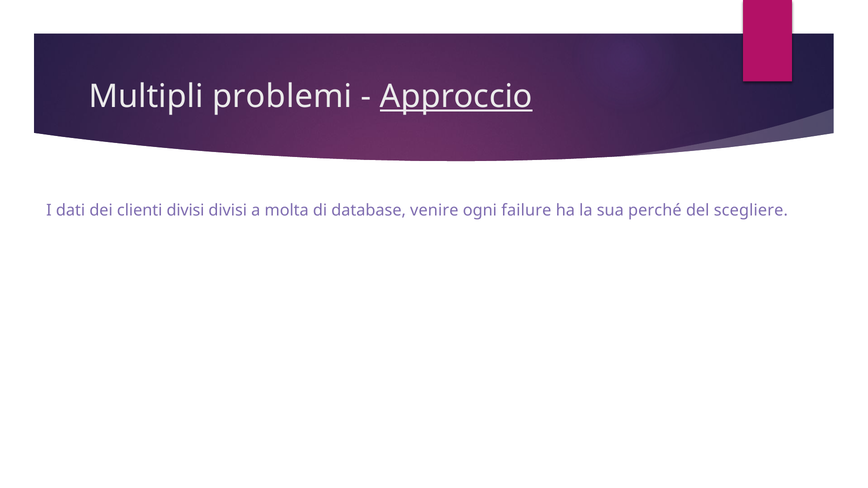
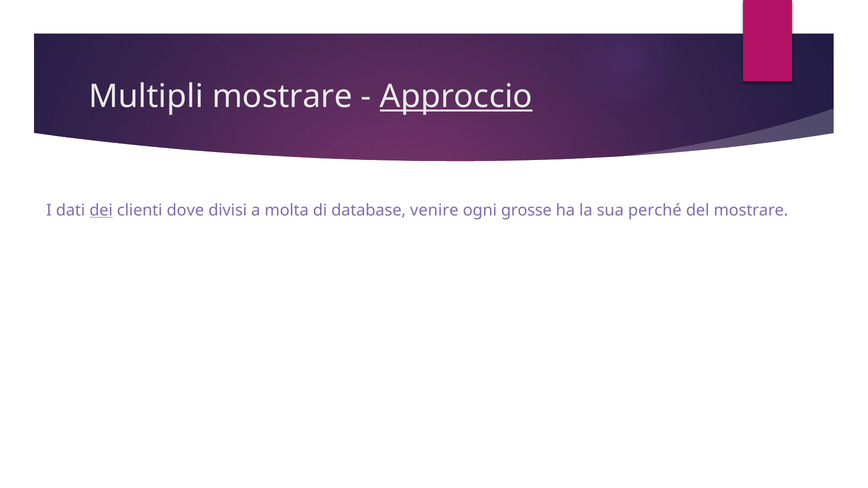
Multipli problemi: problemi -> mostrare
dei underline: none -> present
clienti divisi: divisi -> dove
failure: failure -> grosse
del scegliere: scegliere -> mostrare
